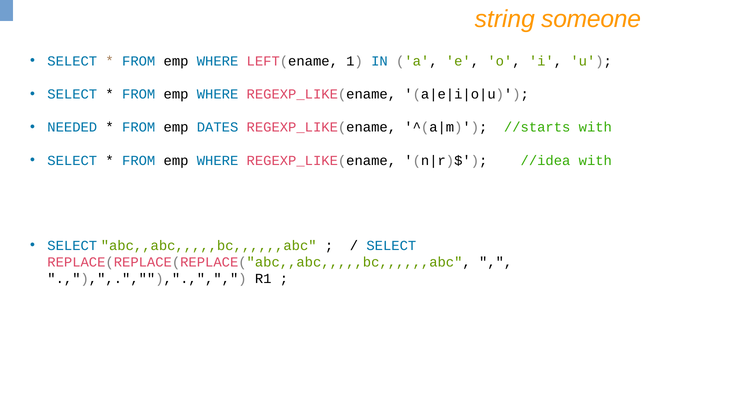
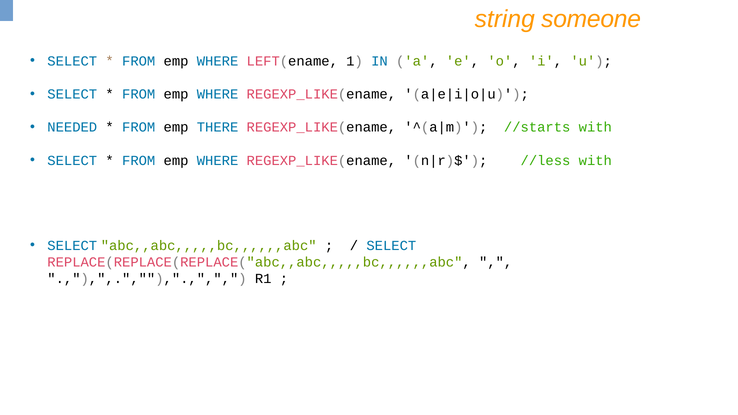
DATES: DATES -> THERE
//idea: //idea -> //less
